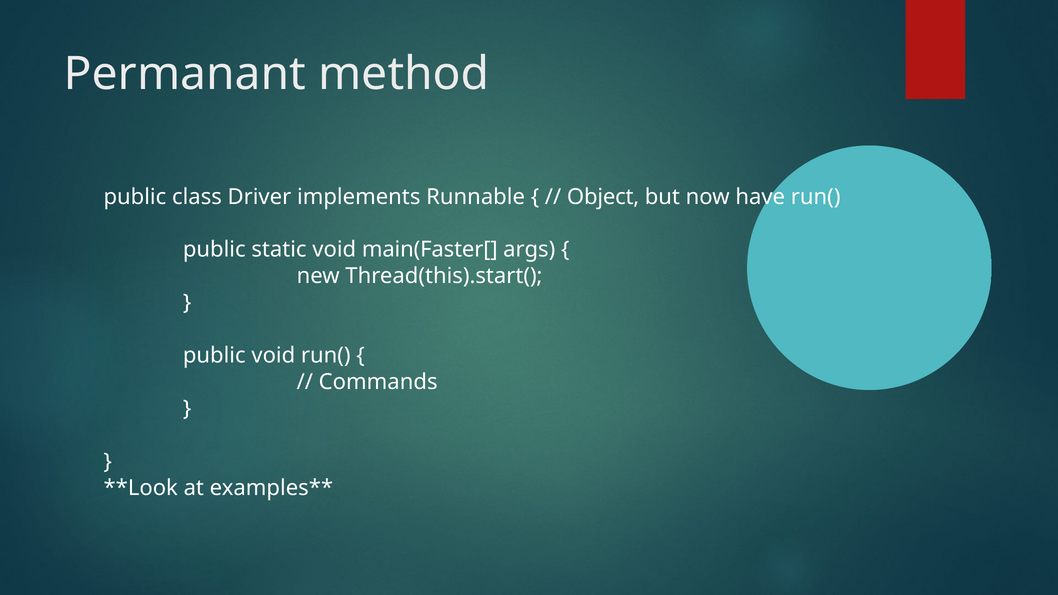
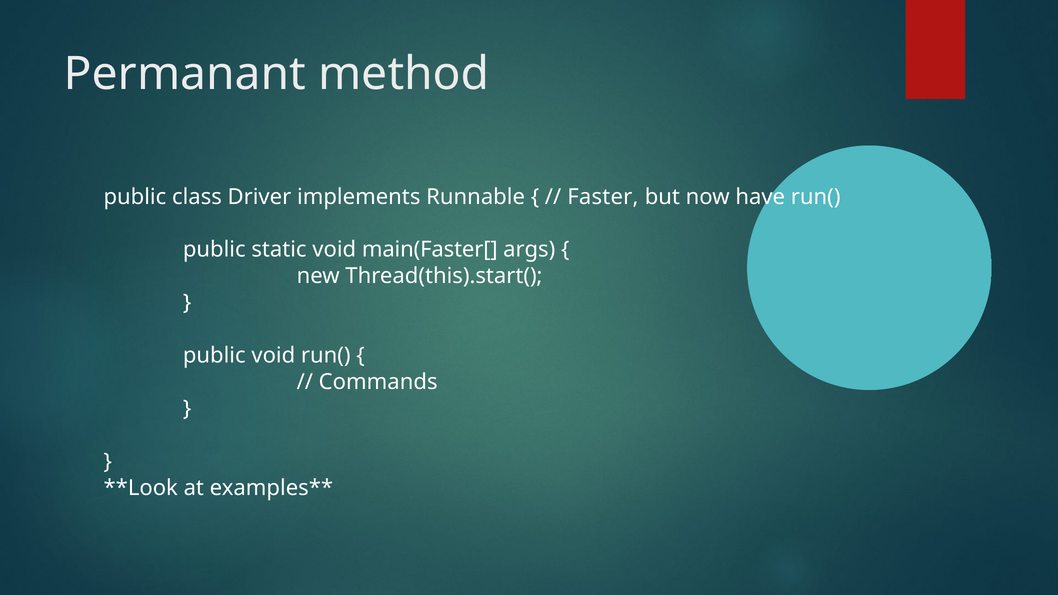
Object: Object -> Faster
